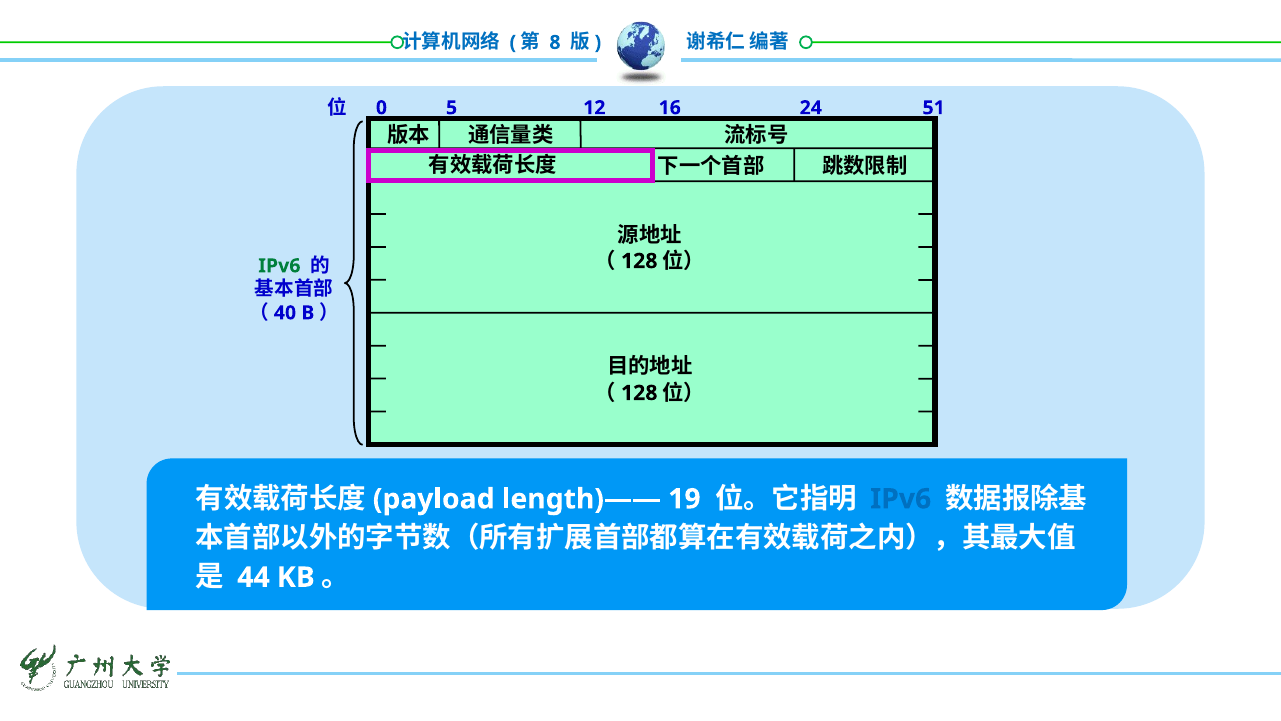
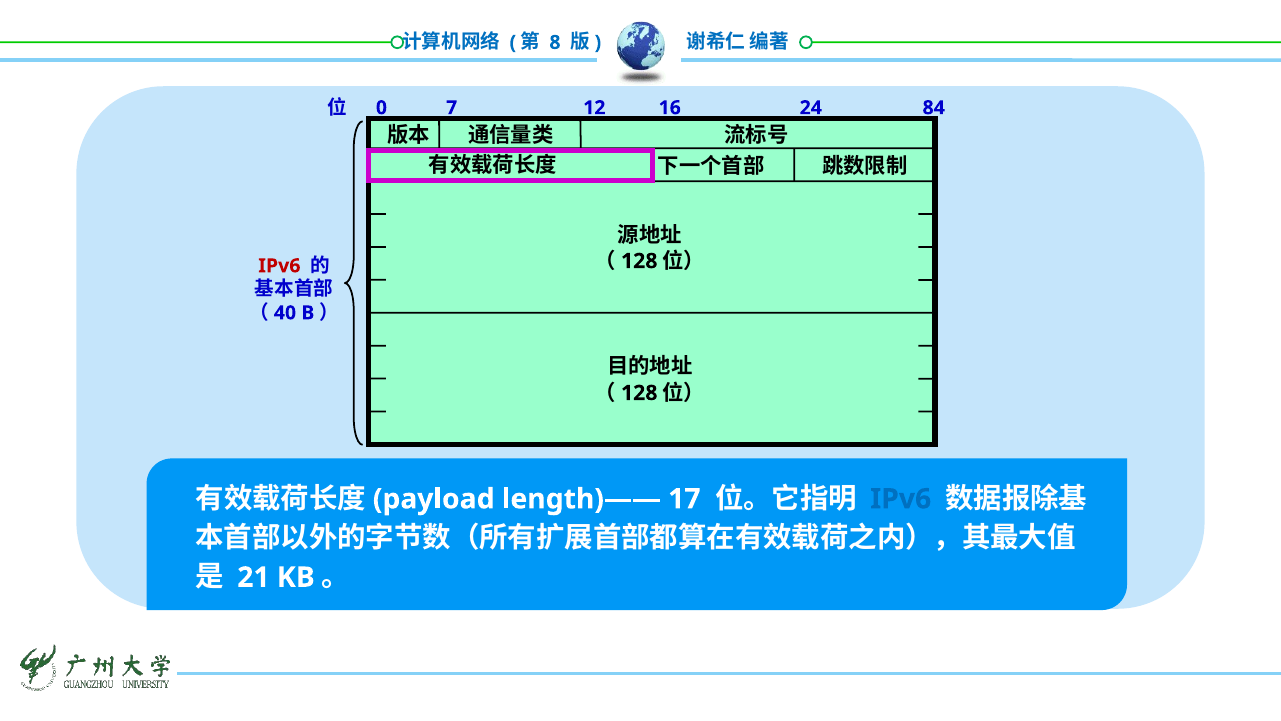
5: 5 -> 7
51: 51 -> 84
IPv6 at (279, 266) colour: green -> red
19: 19 -> 17
44: 44 -> 21
